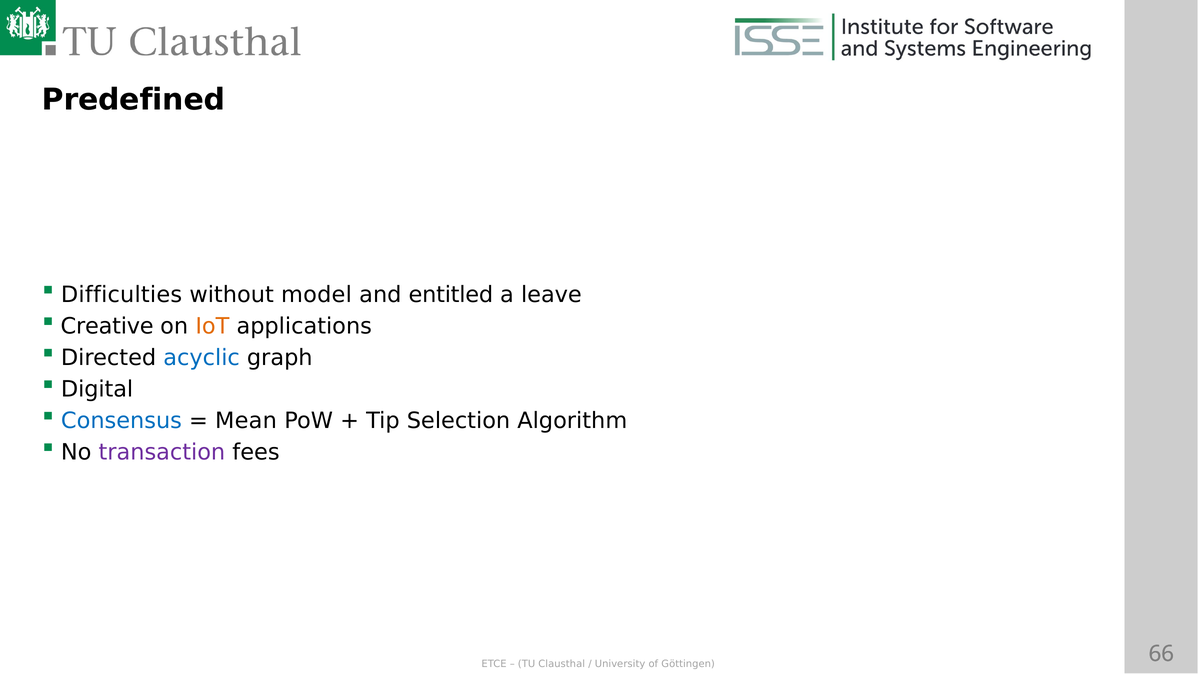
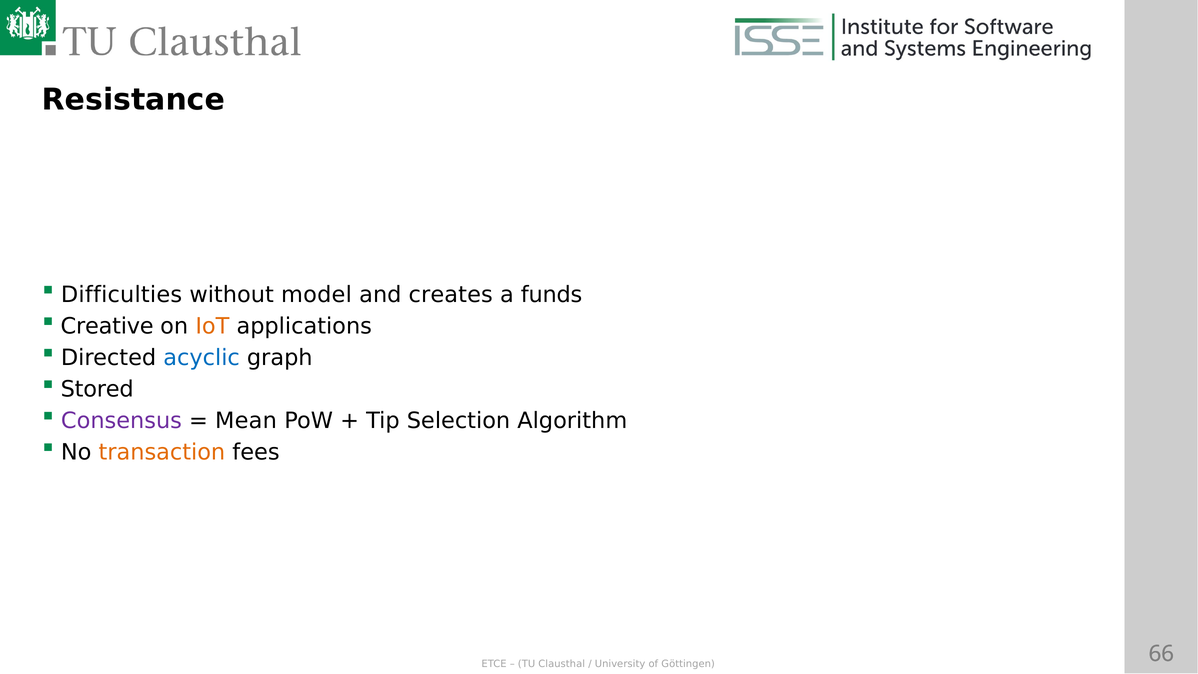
Predefined: Predefined -> Resistance
entitled: entitled -> creates
leave: leave -> funds
Digital: Digital -> Stored
Consensus colour: blue -> purple
transaction colour: purple -> orange
